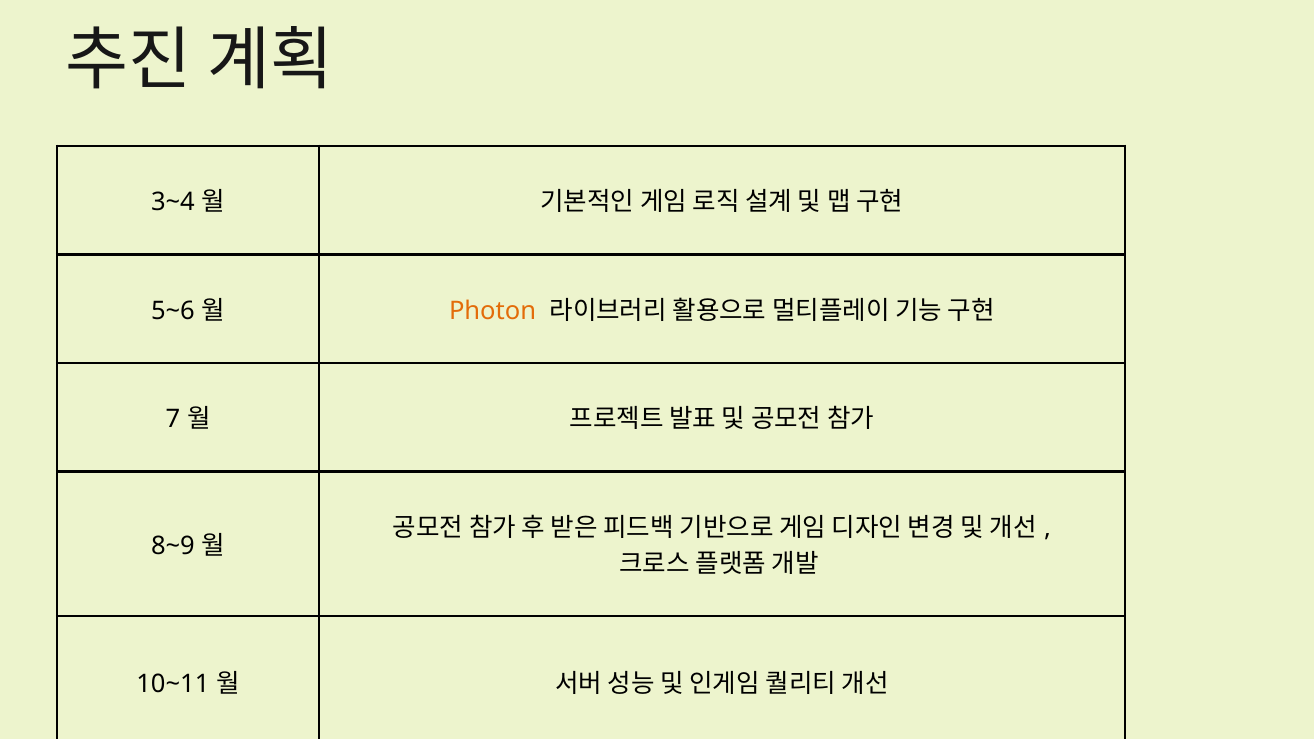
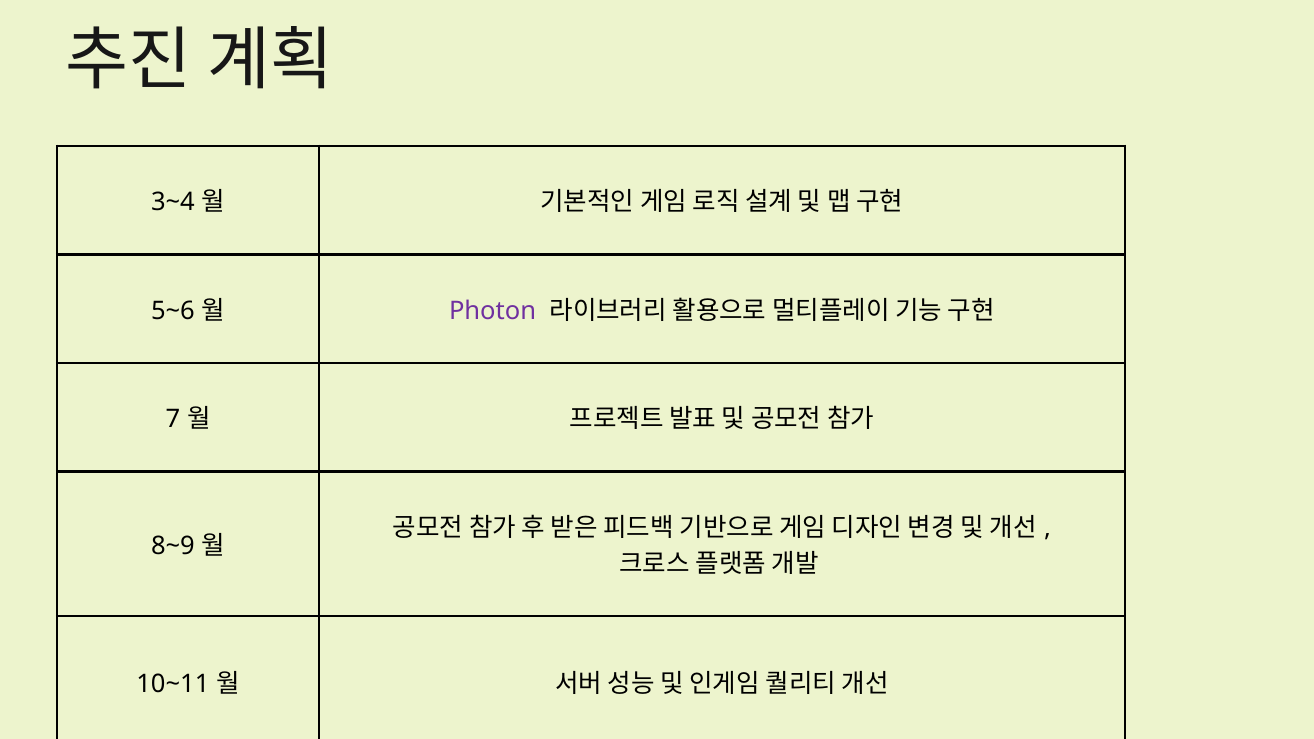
Photon colour: orange -> purple
